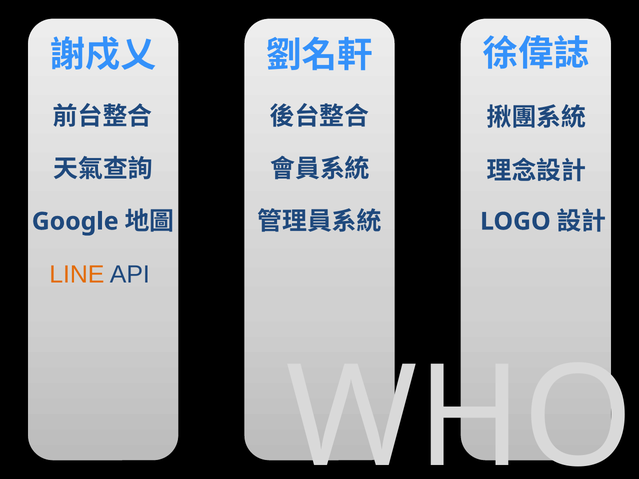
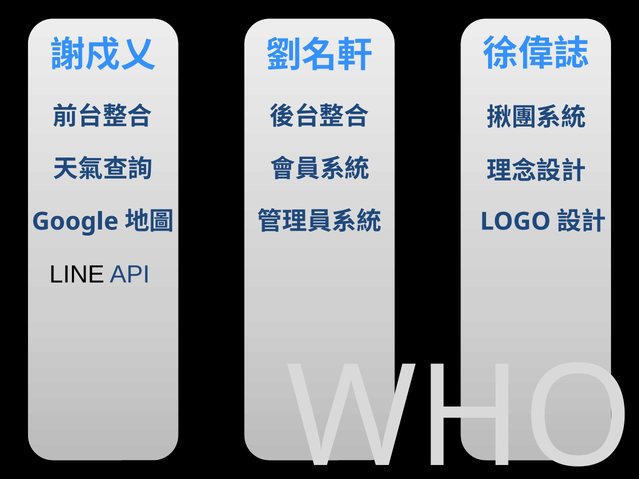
LINE colour: orange -> black
